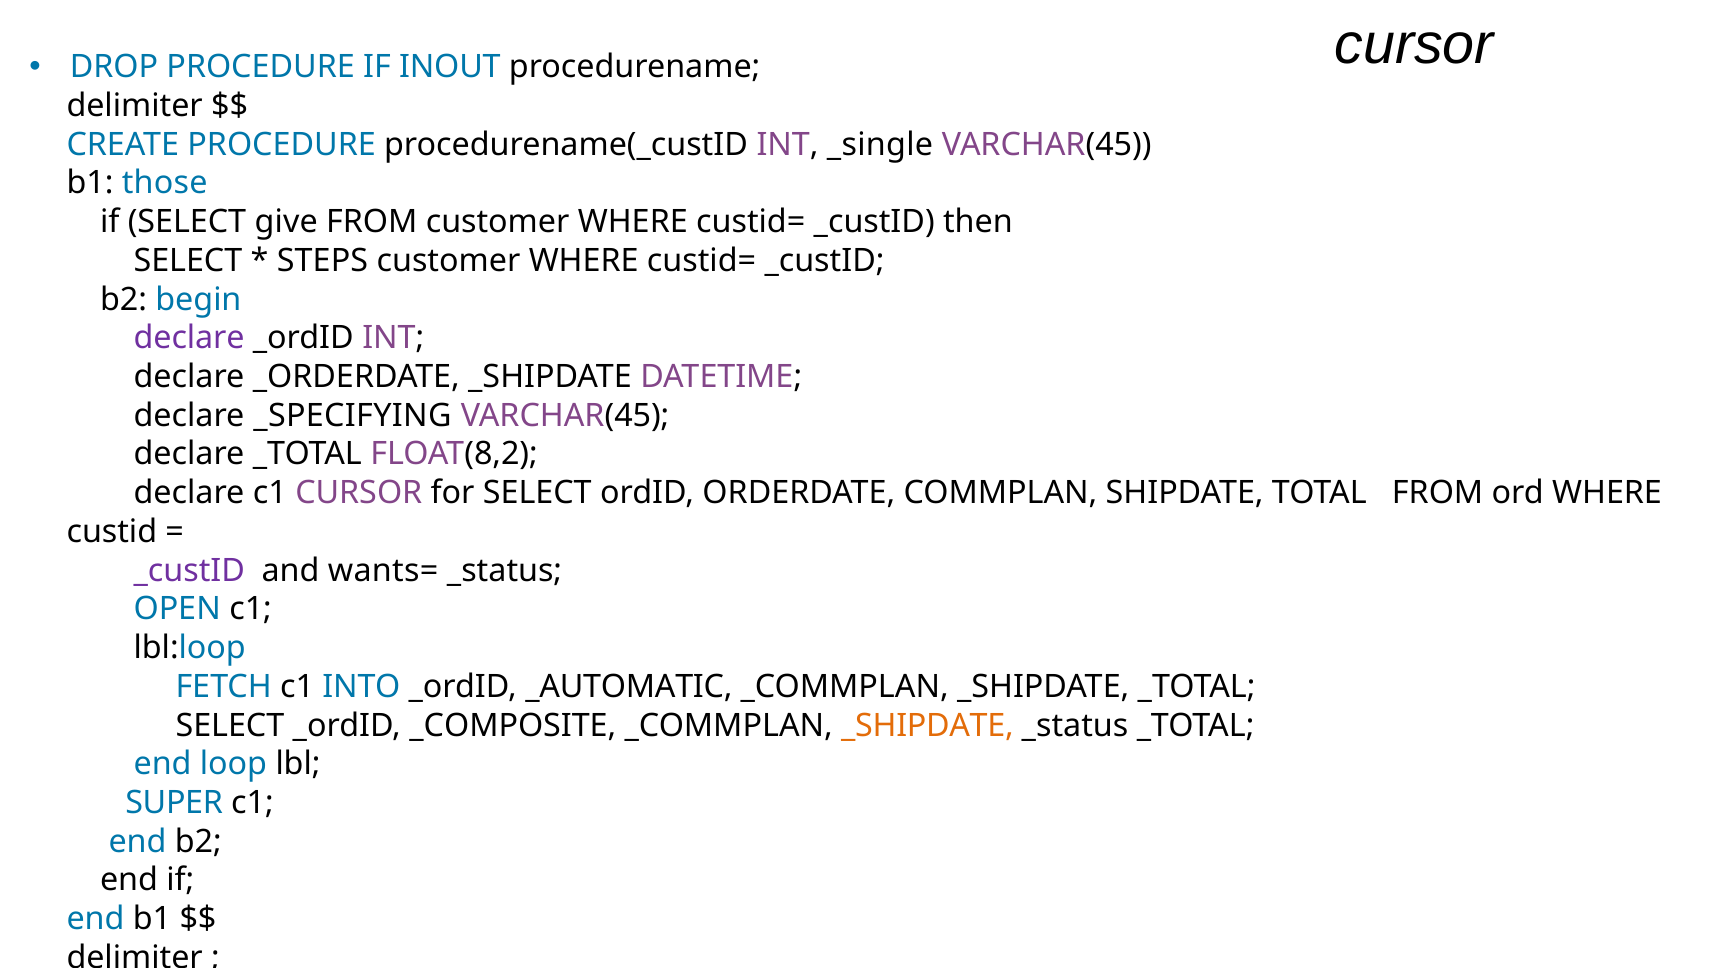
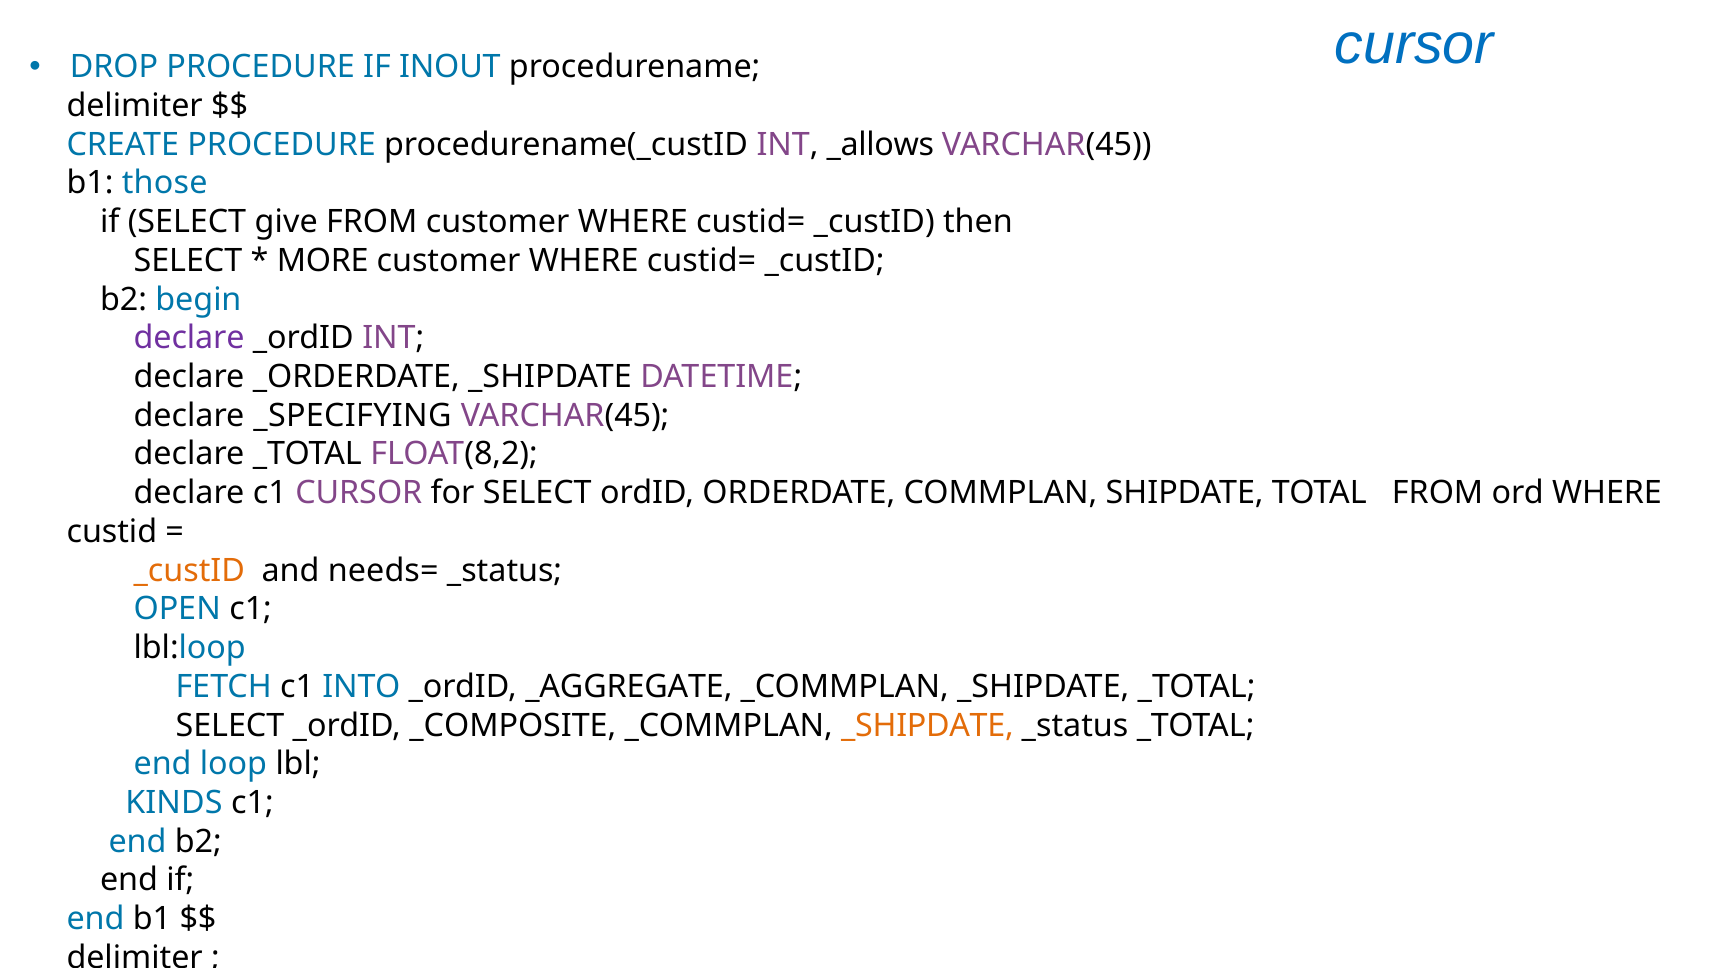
cursor at (1414, 45) colour: black -> blue
_single: _single -> _allows
STEPS: STEPS -> MORE
_custID at (189, 571) colour: purple -> orange
wants=: wants= -> needs=
_AUTOMATIC: _AUTOMATIC -> _AGGREGATE
SUPER: SUPER -> KINDS
